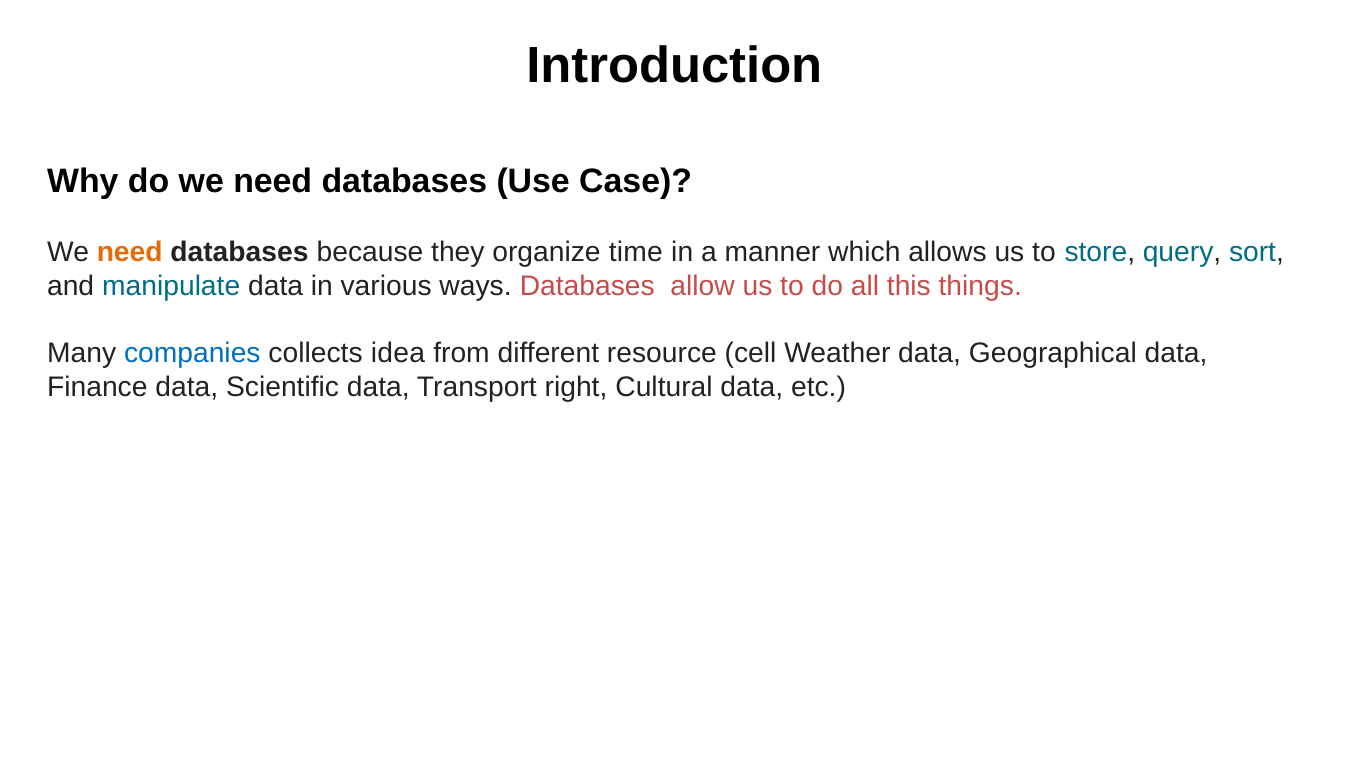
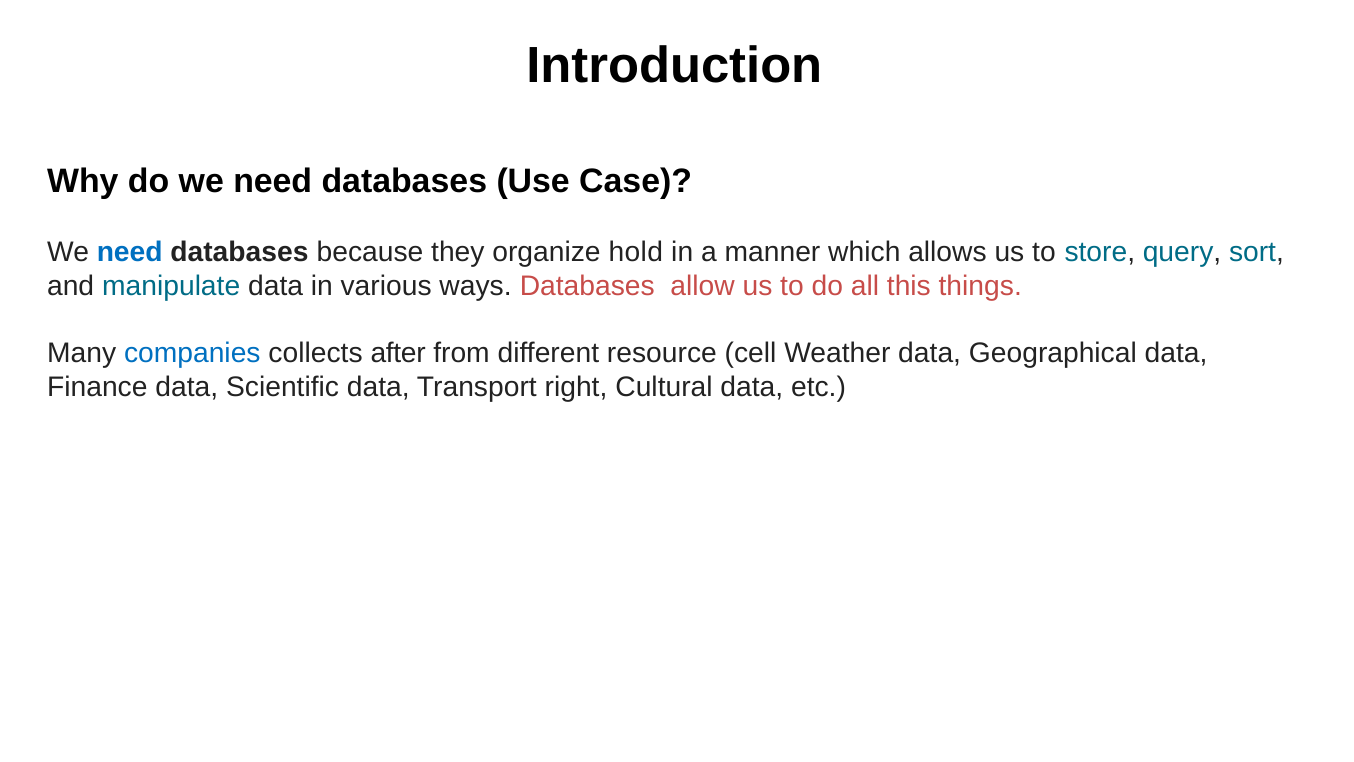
need at (130, 252) colour: orange -> blue
time: time -> hold
idea: idea -> after
